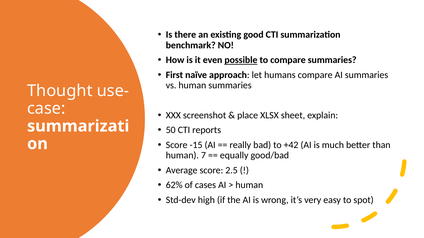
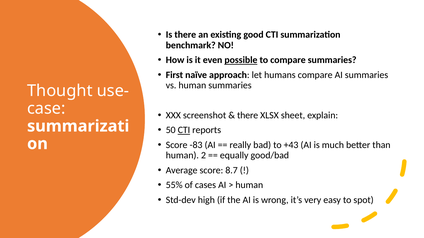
place at (248, 115): place -> there
CTI at (184, 130) underline: none -> present
-15: -15 -> -83
+42: +42 -> +43
7: 7 -> 2
2.5: 2.5 -> 8.7
62%: 62% -> 55%
